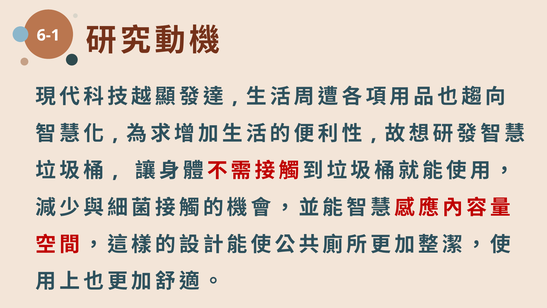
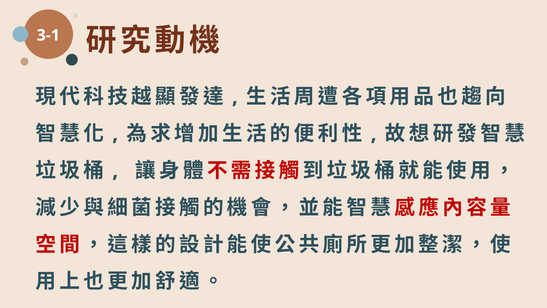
6-1: 6-1 -> 3-1
